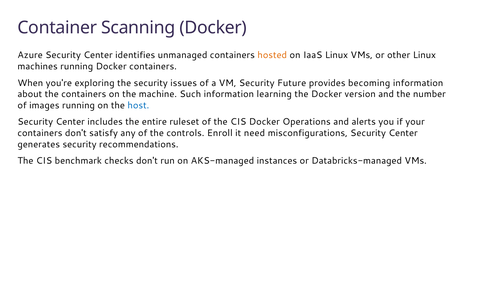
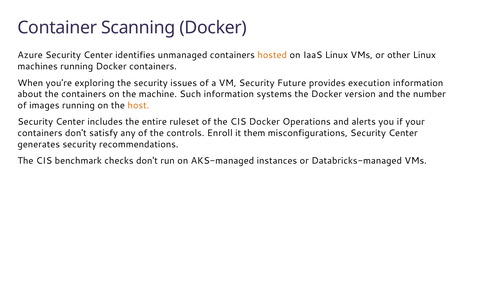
becoming: becoming -> execution
learning: learning -> systems
host colour: blue -> orange
need: need -> them
